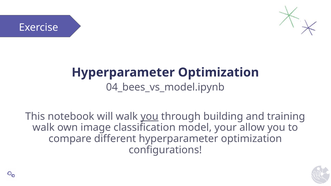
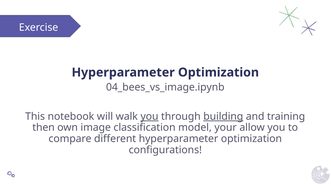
04_bees_vs_model.ipynb: 04_bees_vs_model.ipynb -> 04_bees_vs_image.ipynb
building underline: none -> present
walk at (44, 128): walk -> then
